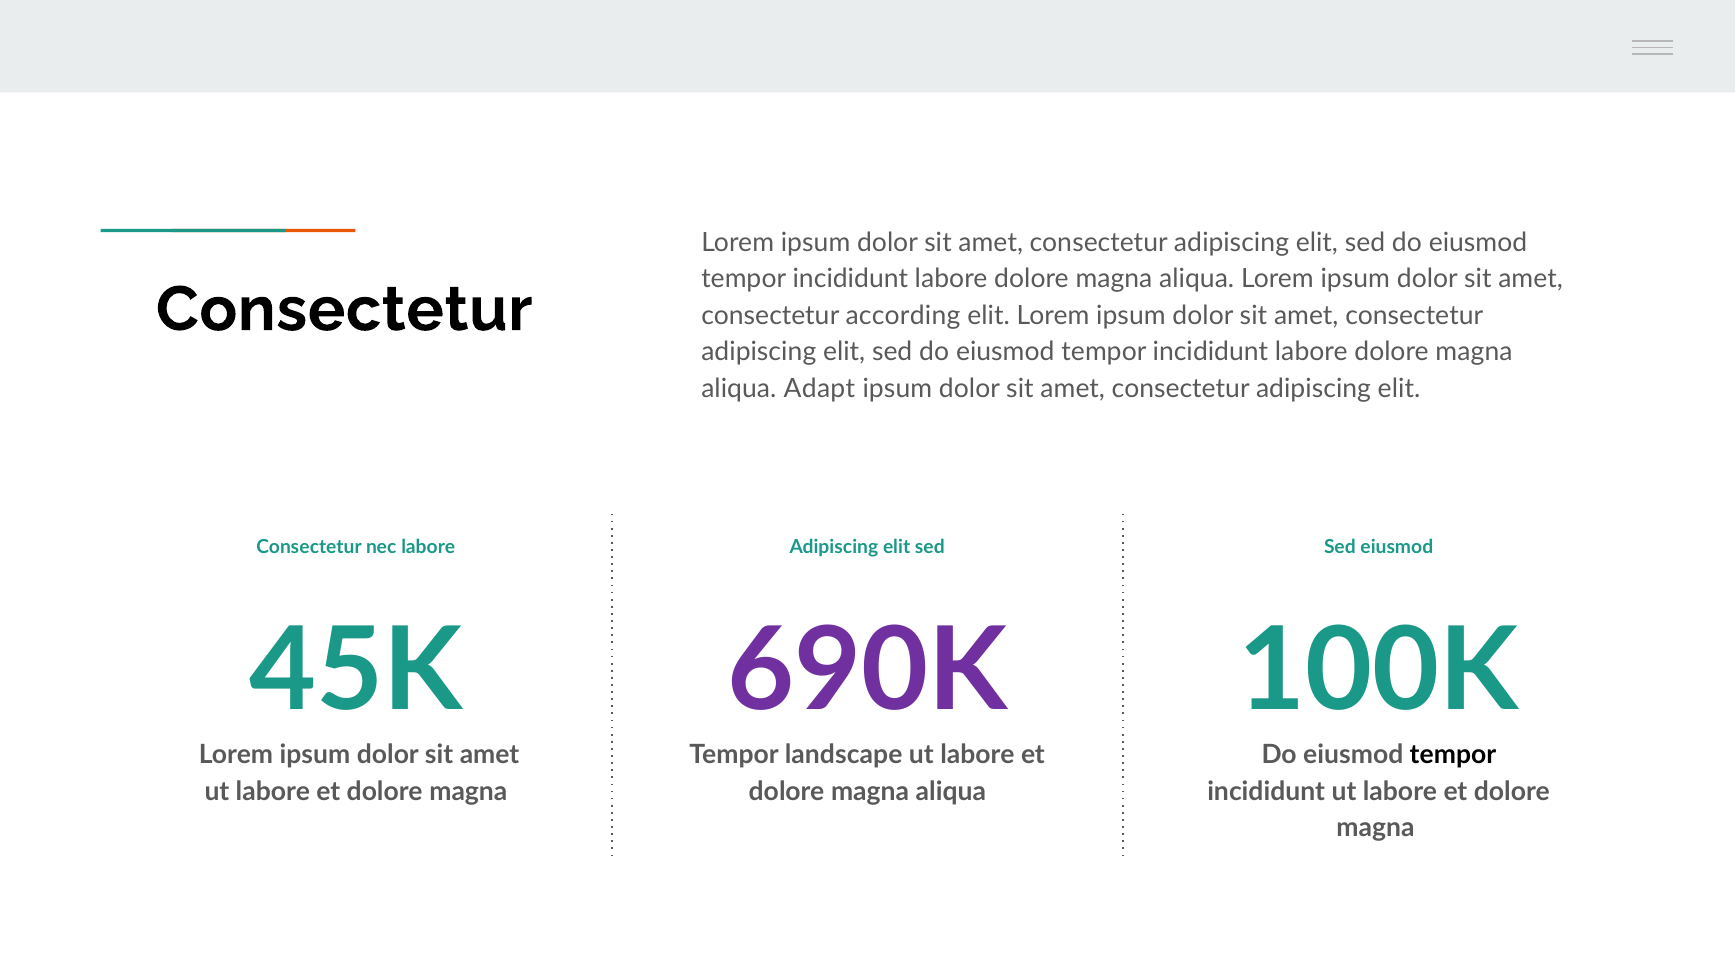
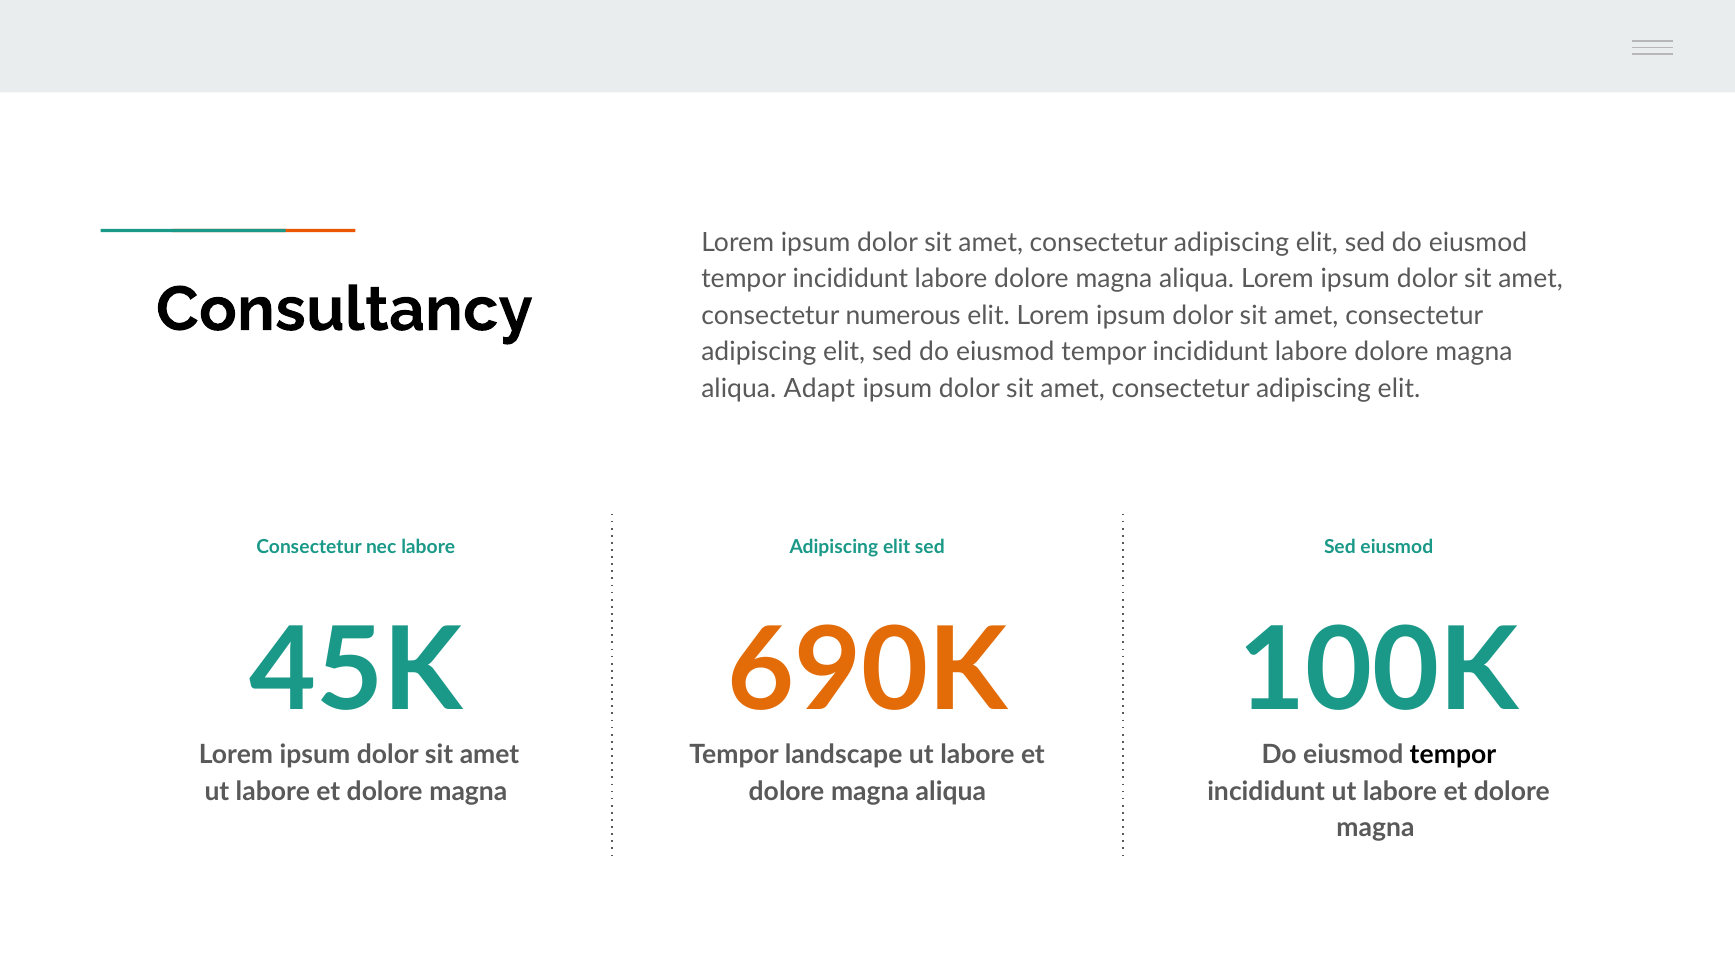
Consectetur at (344, 310): Consectetur -> Consultancy
according: according -> numerous
690K colour: purple -> orange
